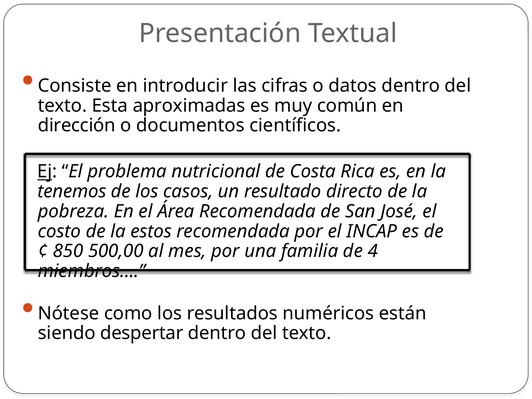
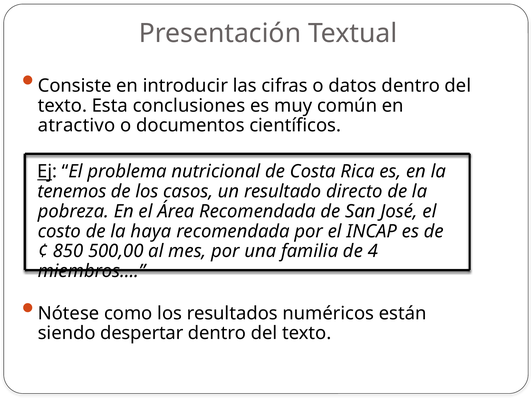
aproximadas: aproximadas -> conclusiones
dirección: dirección -> atractivo
estos: estos -> haya
